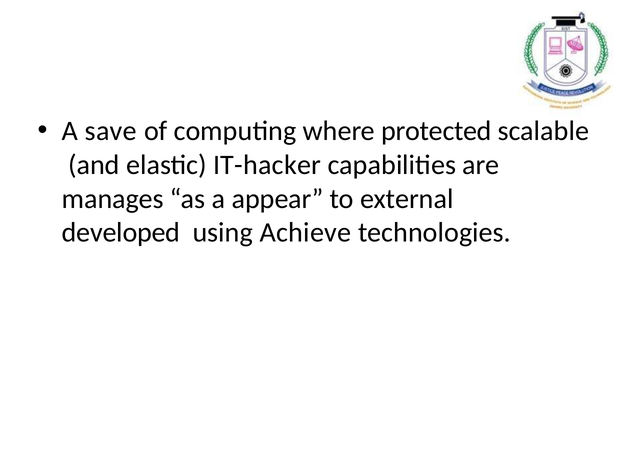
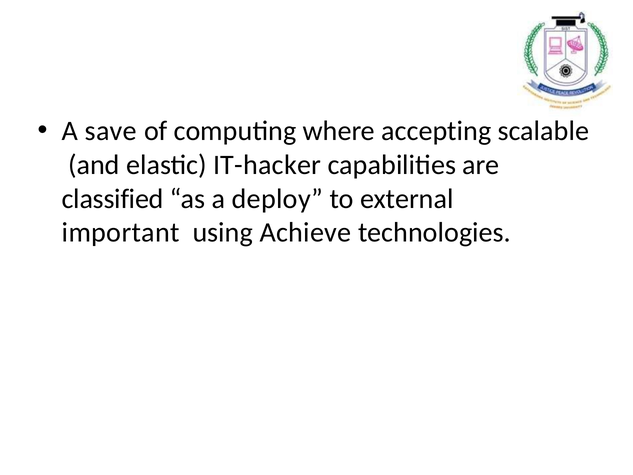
protected: protected -> accepting
manages: manages -> classified
appear: appear -> deploy
developed: developed -> important
